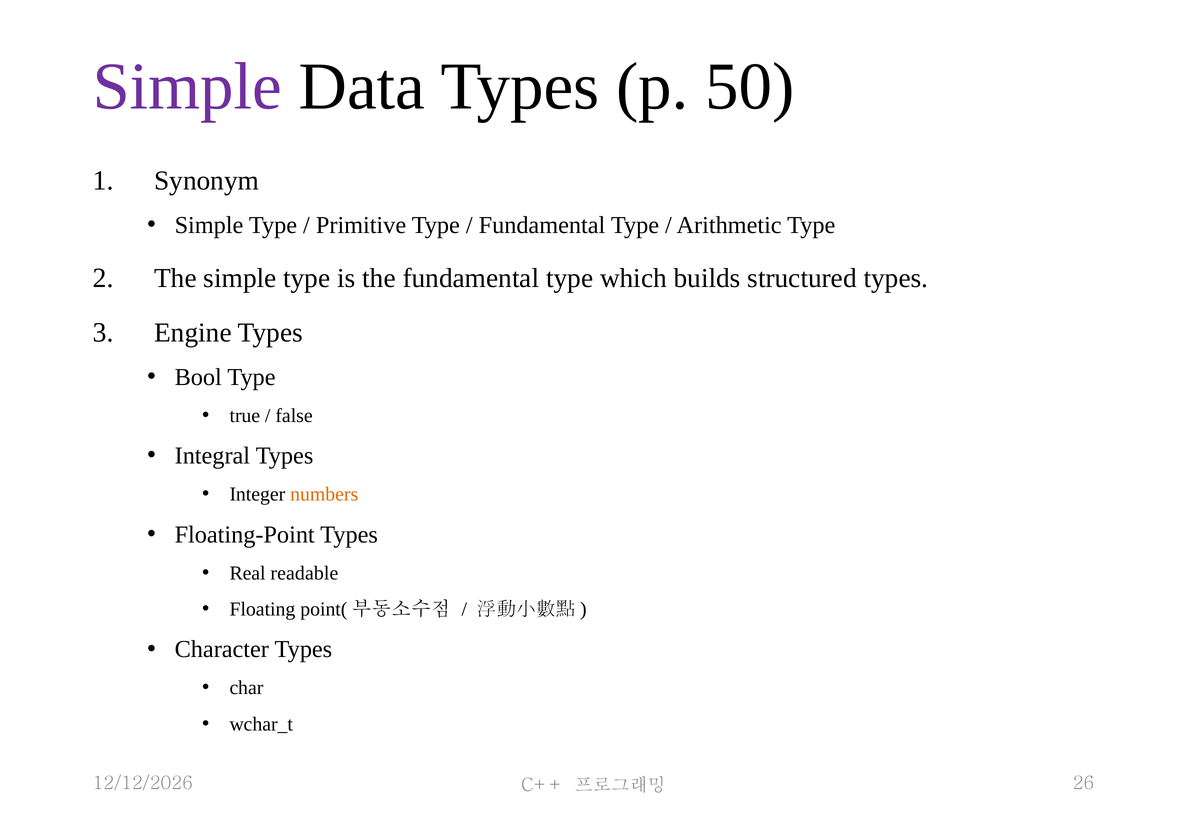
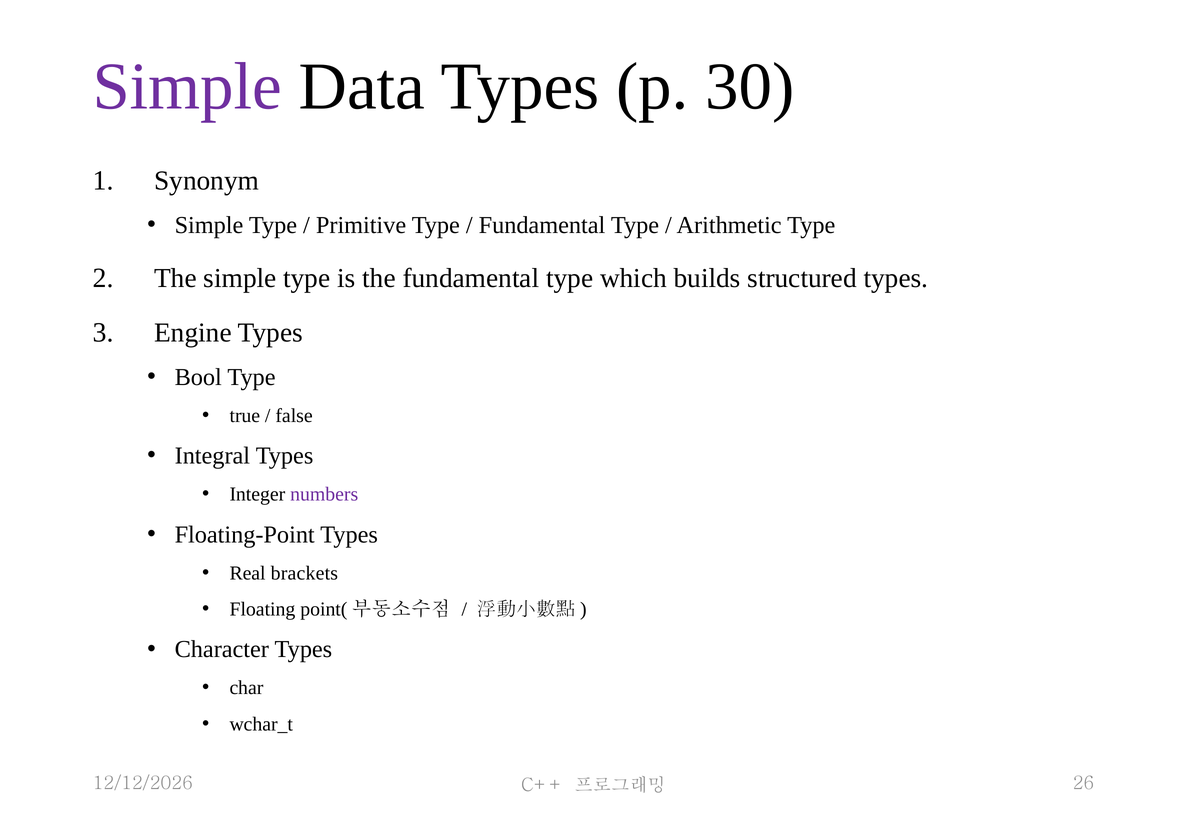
50: 50 -> 30
numbers colour: orange -> purple
readable: readable -> brackets
